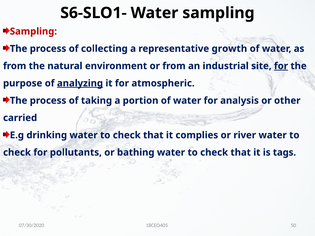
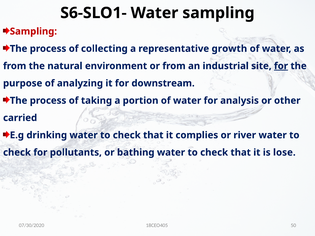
analyzing underline: present -> none
atmospheric: atmospheric -> downstream
tags: tags -> lose
